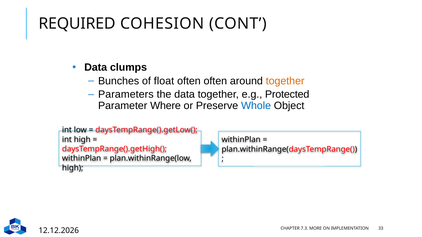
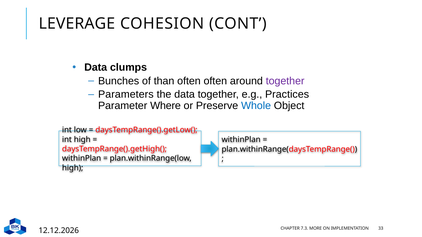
REQUIRED: REQUIRED -> LEVERAGE
float: float -> than
together at (285, 81) colour: orange -> purple
Protected: Protected -> Practices
